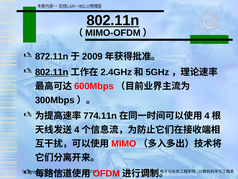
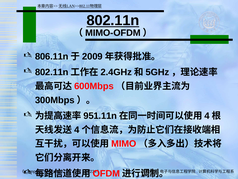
872.11n: 872.11n -> 806.11n
802.11n at (52, 72) underline: present -> none
774.11n: 774.11n -> 951.11n
